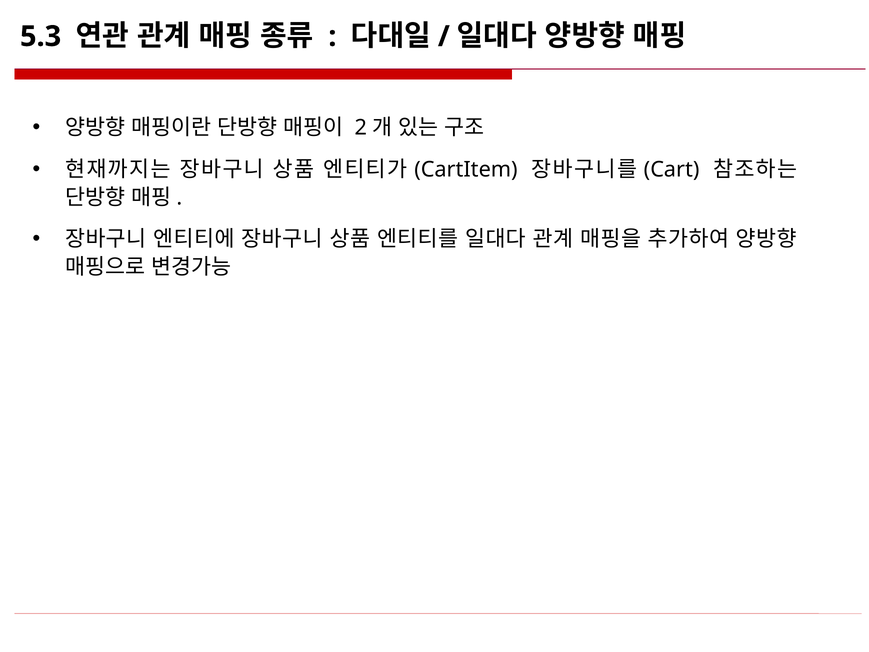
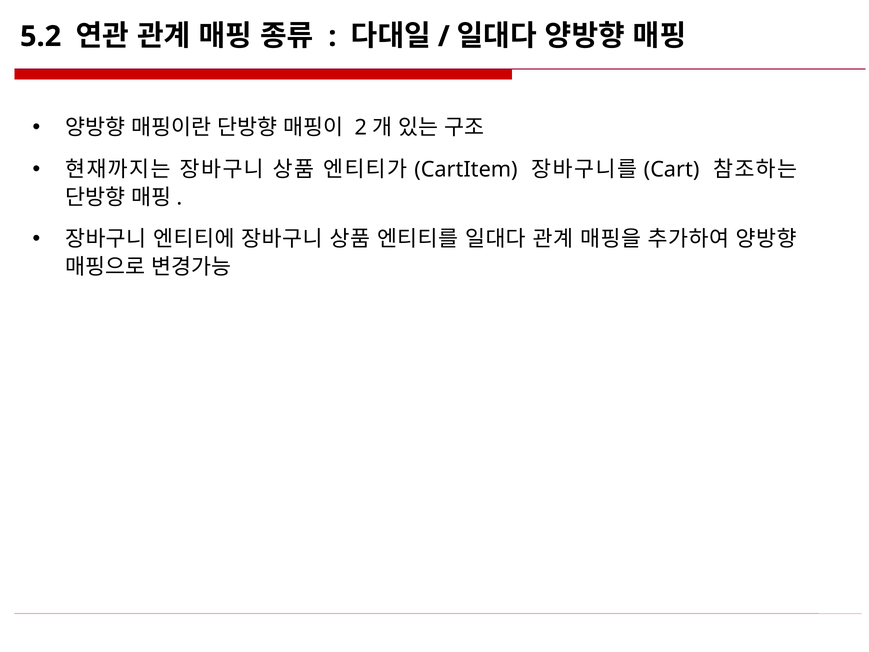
5.3: 5.3 -> 5.2
